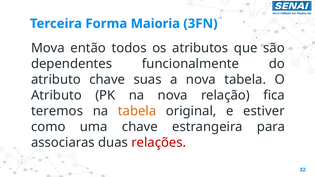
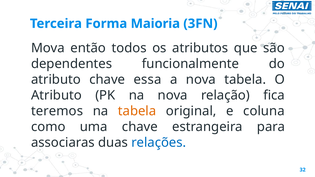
suas: suas -> essa
estiver: estiver -> coluna
relações colour: red -> blue
